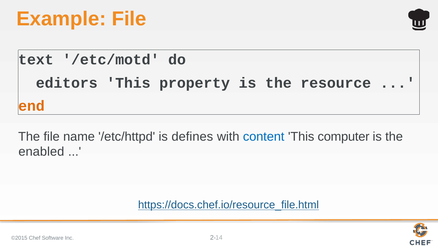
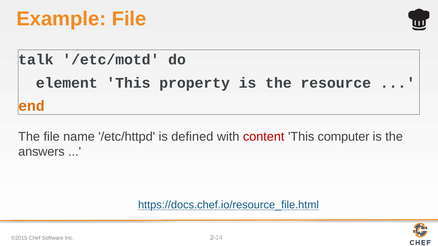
text: text -> talk
editors: editors -> element
defines: defines -> defined
content colour: blue -> red
enabled: enabled -> answers
